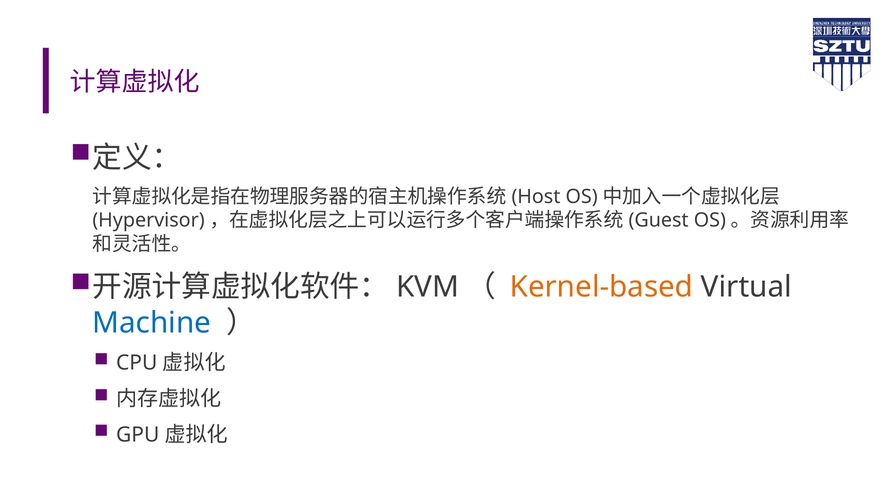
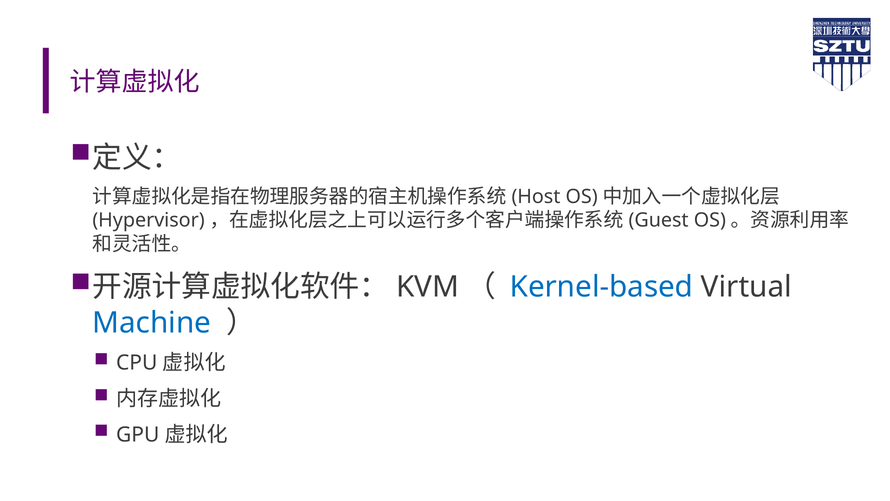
Kernel-based colour: orange -> blue
